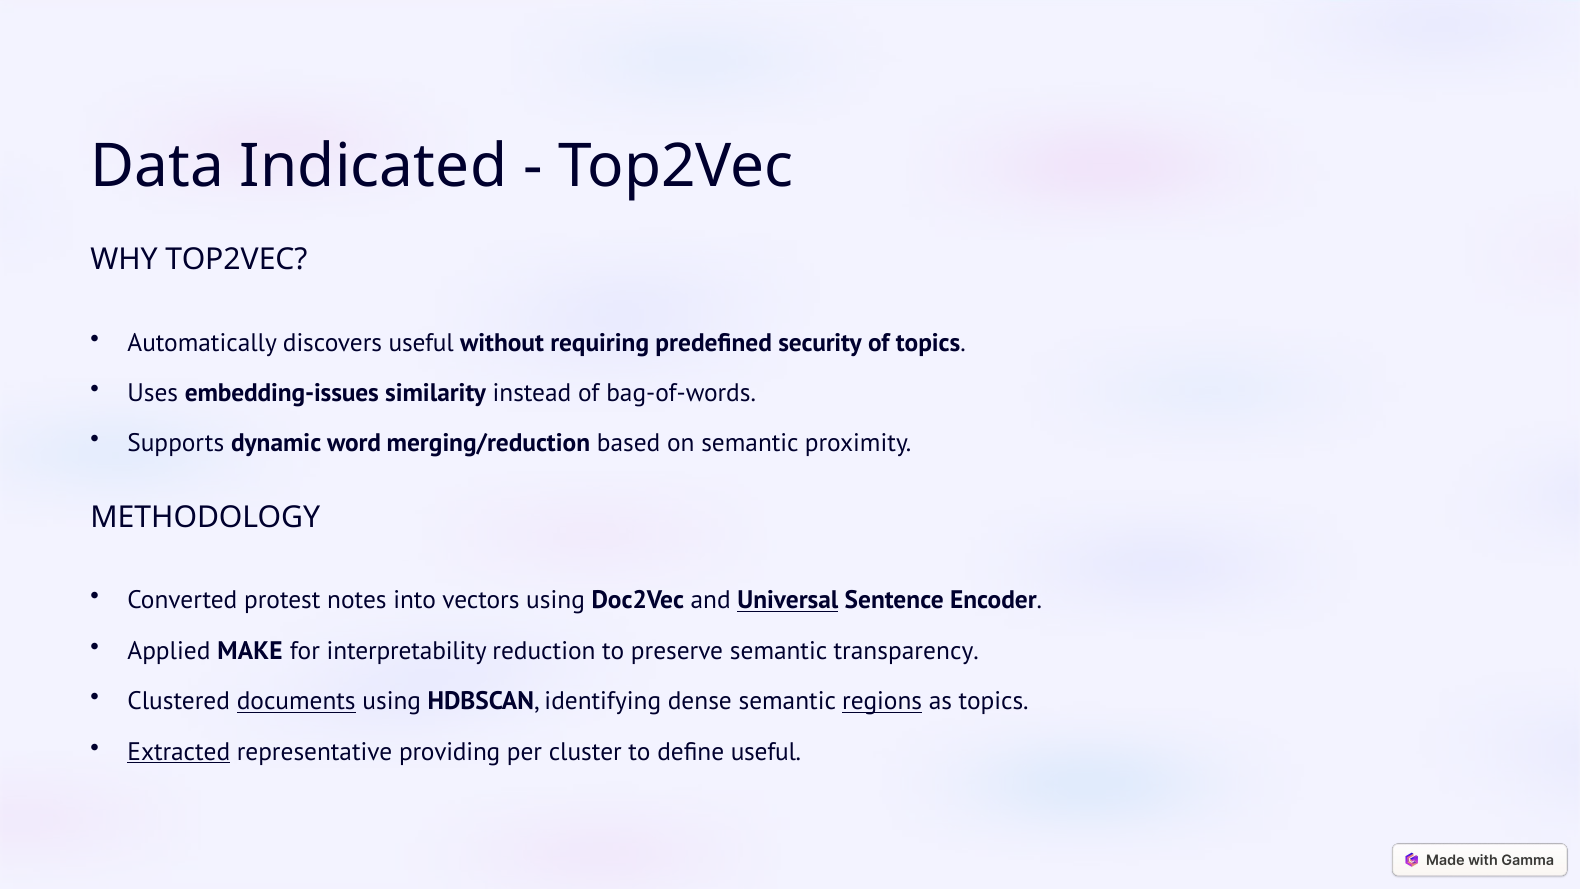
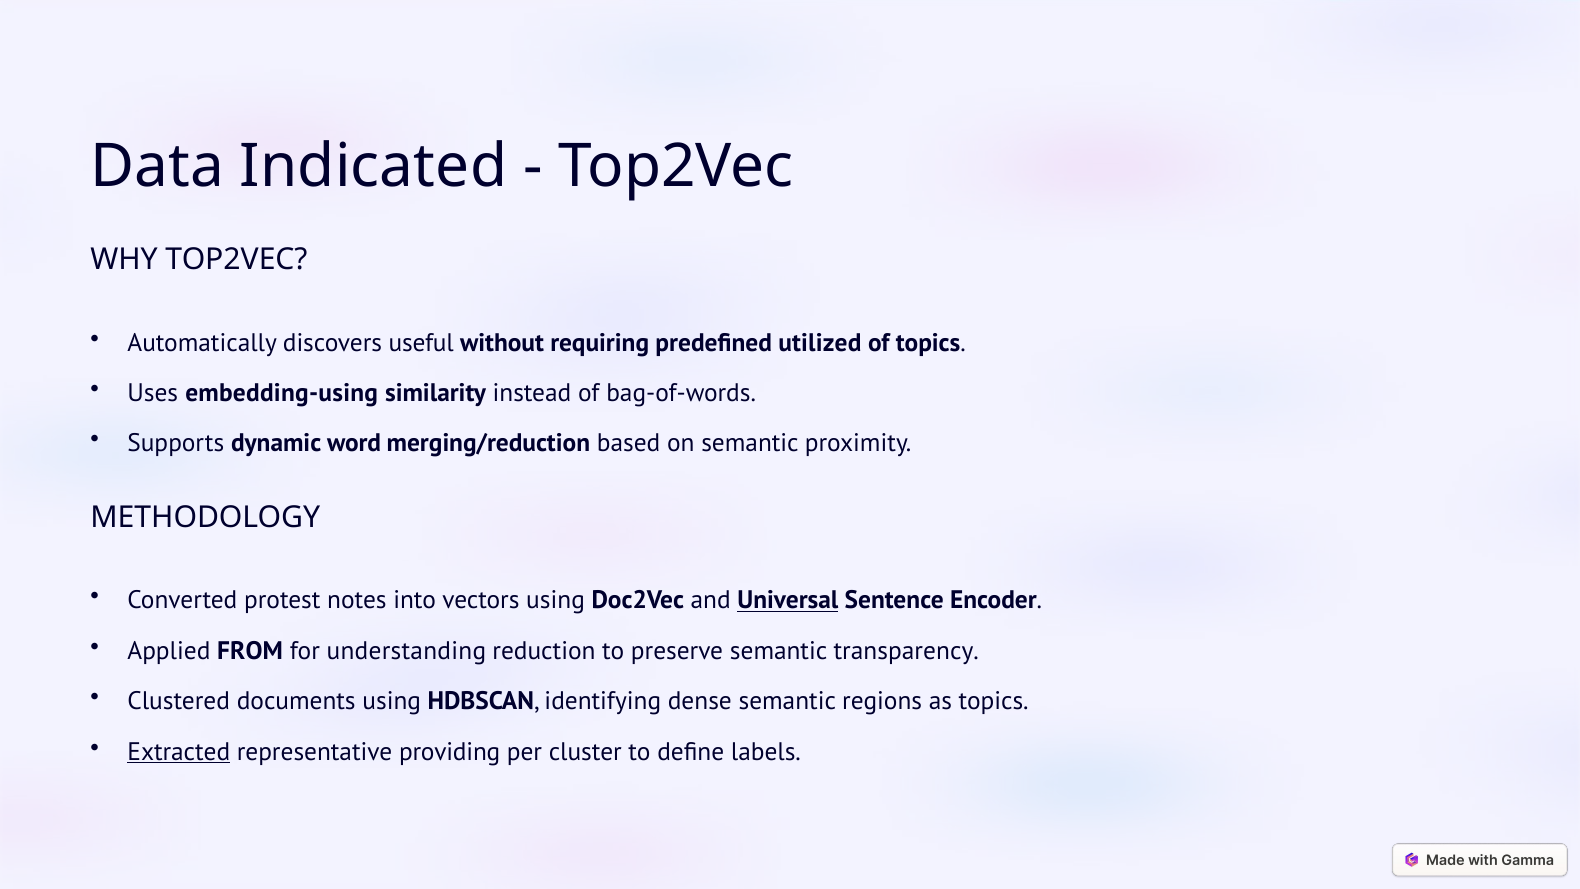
security: security -> utilized
embedding-issues: embedding-issues -> embedding-using
MAKE: MAKE -> FROM
interpretability: interpretability -> understanding
documents underline: present -> none
regions underline: present -> none
define useful: useful -> labels
